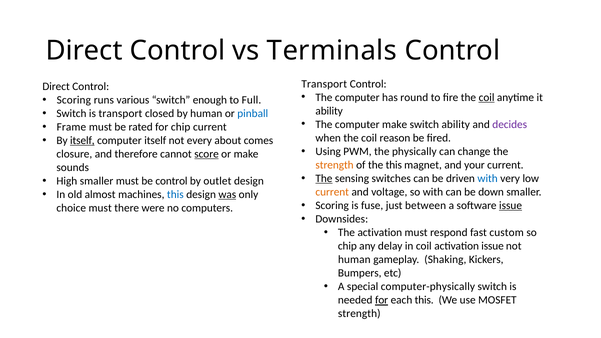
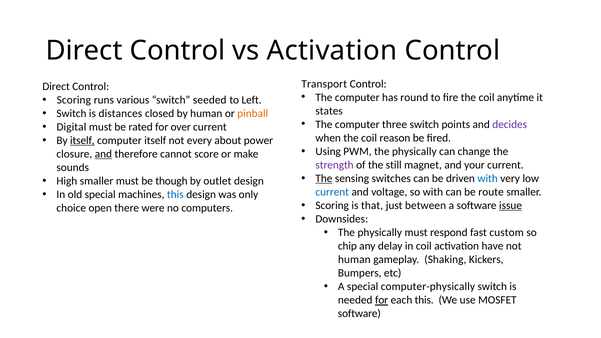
vs Terminals: Terminals -> Activation
coil at (487, 97) underline: present -> none
enough: enough -> seeded
Full: Full -> Left
ability at (329, 111): ability -> states
is transport: transport -> distances
pinball colour: blue -> orange
computer make: make -> three
switch ability: ability -> points
Frame: Frame -> Digital
for chip: chip -> over
comes: comes -> power
and at (103, 154) underline: none -> present
score underline: present -> none
strength at (335, 165) colour: orange -> purple
the this: this -> still
be control: control -> though
current at (332, 192) colour: orange -> blue
down: down -> route
old almost: almost -> special
was underline: present -> none
fuse: fuse -> that
choice must: must -> open
activation at (380, 233): activation -> physically
activation issue: issue -> have
strength at (359, 314): strength -> software
